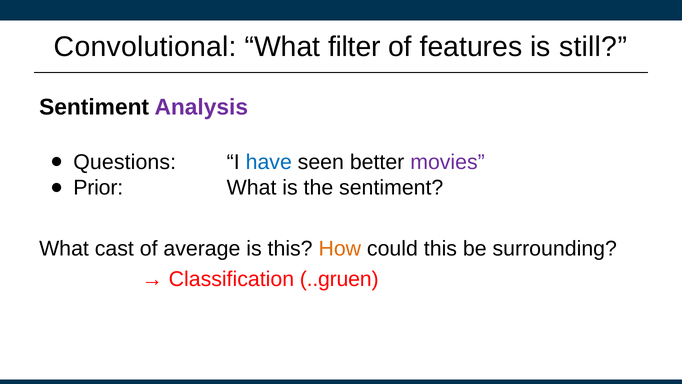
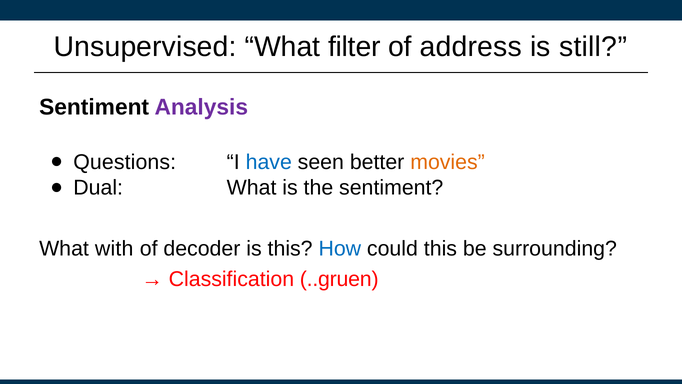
Convolutional: Convolutional -> Unsupervised
features: features -> address
movies colour: purple -> orange
Prior: Prior -> Dual
cast: cast -> with
average: average -> decoder
How colour: orange -> blue
